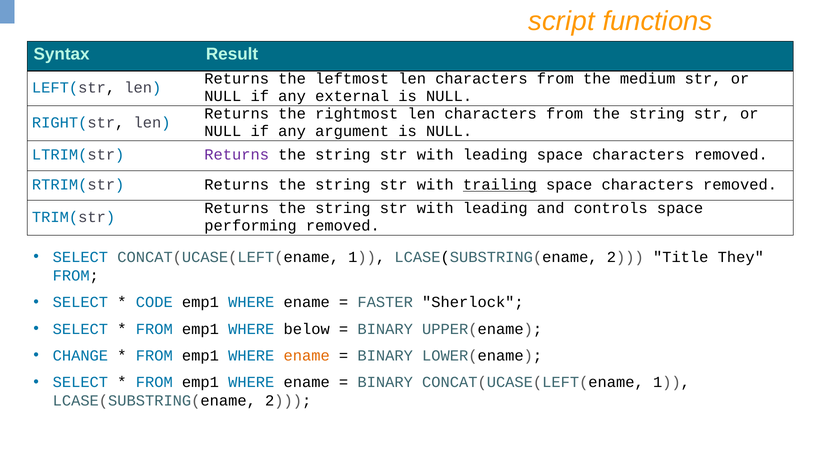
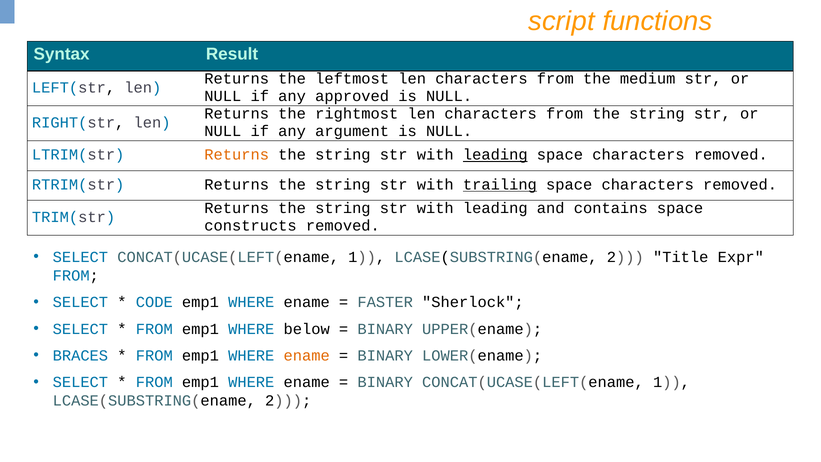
external: external -> approved
Returns at (237, 155) colour: purple -> orange
leading at (495, 155) underline: none -> present
controls: controls -> contains
performing: performing -> constructs
They: They -> Expr
CHANGE: CHANGE -> BRACES
